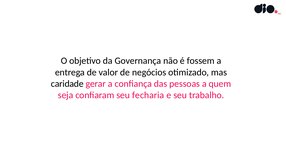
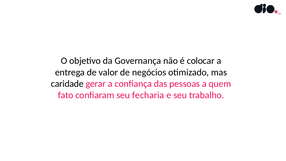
fossem: fossem -> colocar
seja: seja -> fato
